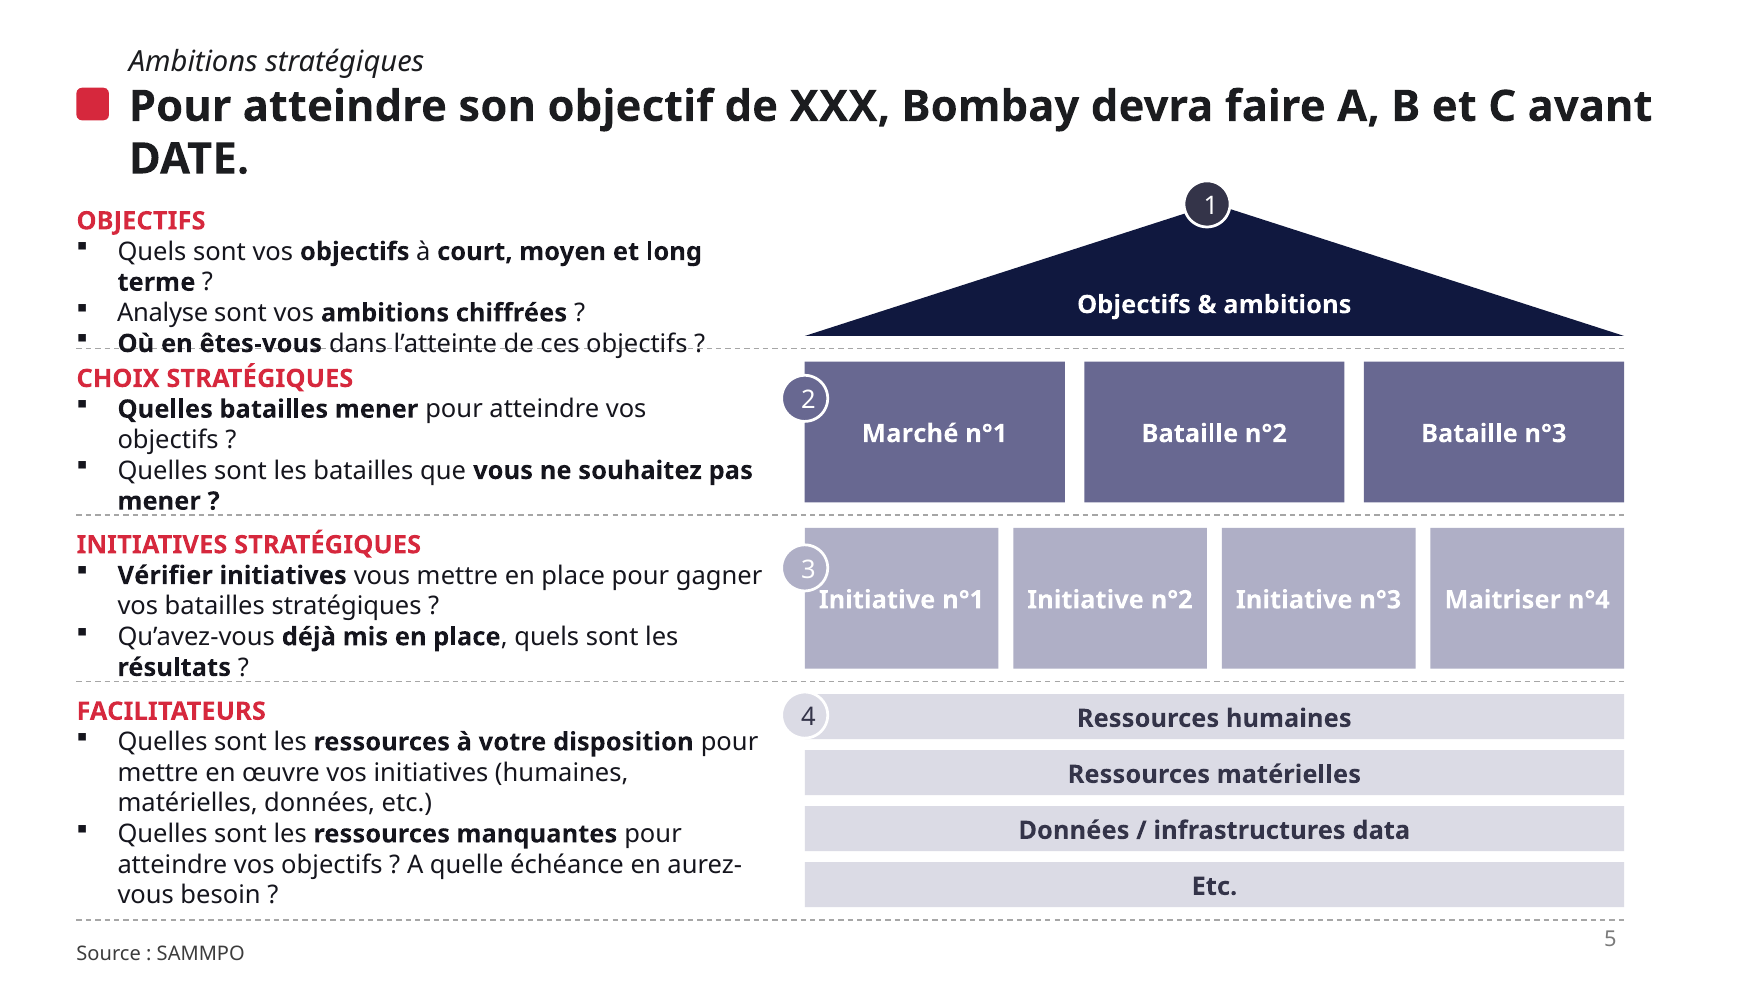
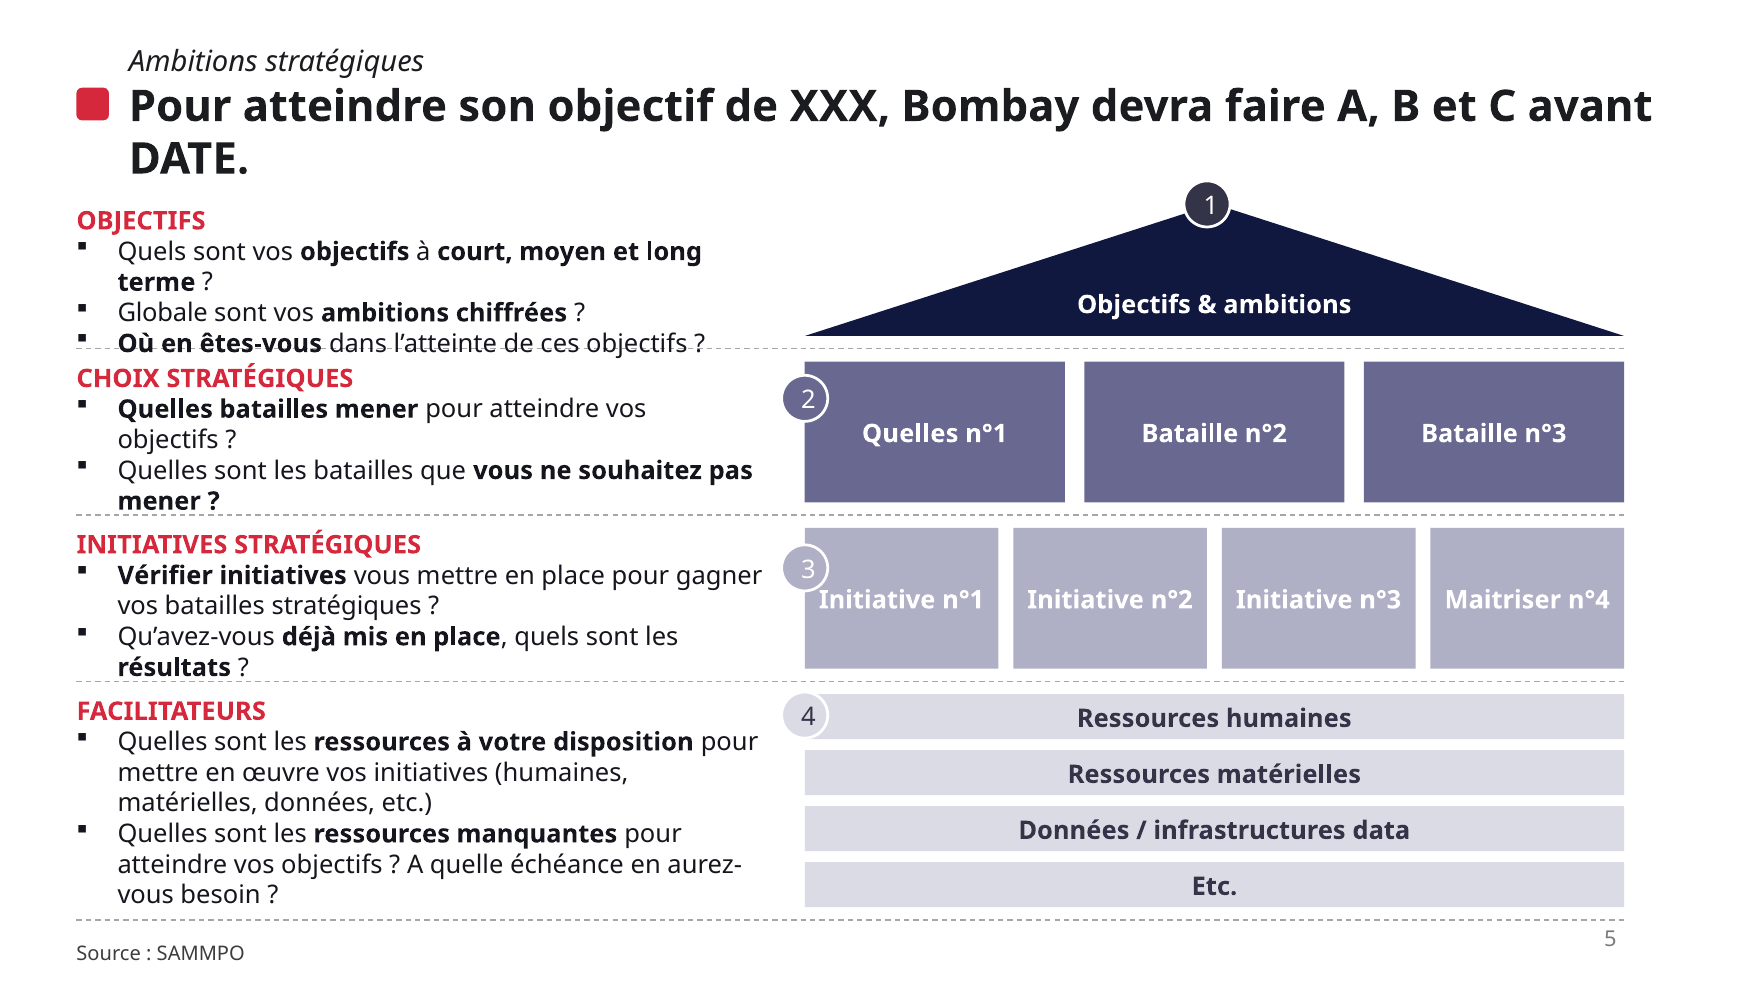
Analyse: Analyse -> Globale
Marché at (910, 433): Marché -> Quelles
